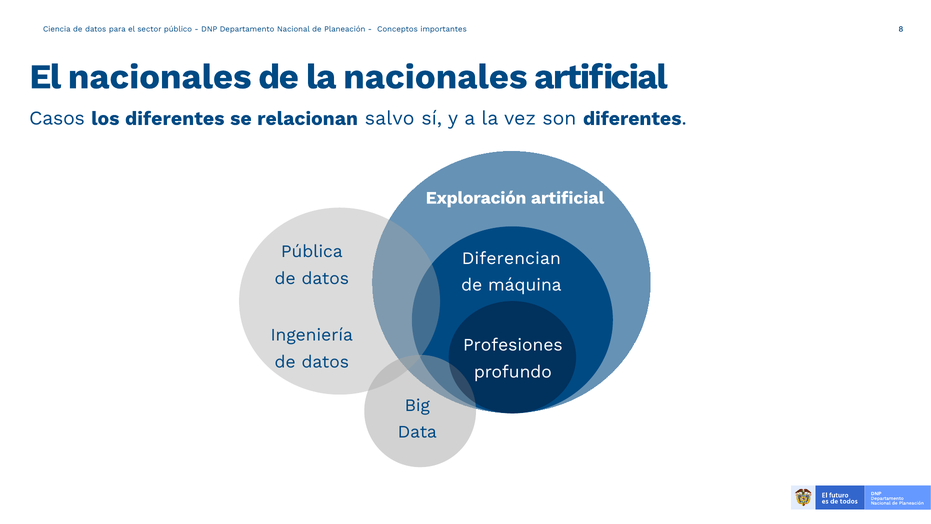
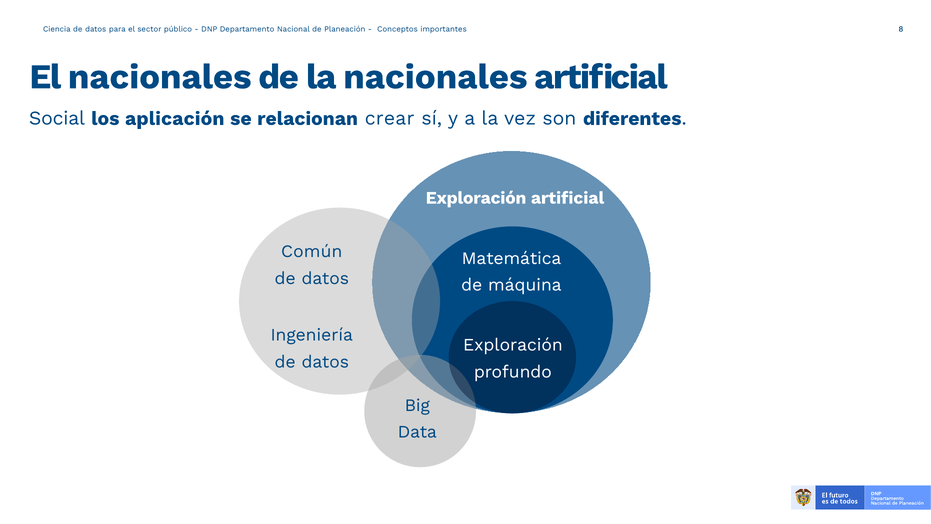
Casos: Casos -> Social
los diferentes: diferentes -> aplicación
salvo: salvo -> crear
Pública: Pública -> Común
Diferencian: Diferencian -> Matemática
Profesiones at (513, 345): Profesiones -> Exploración
